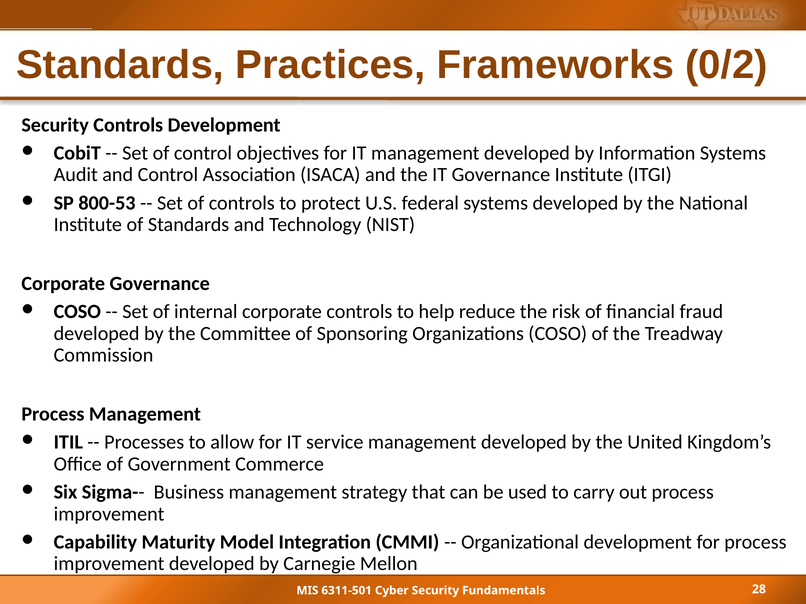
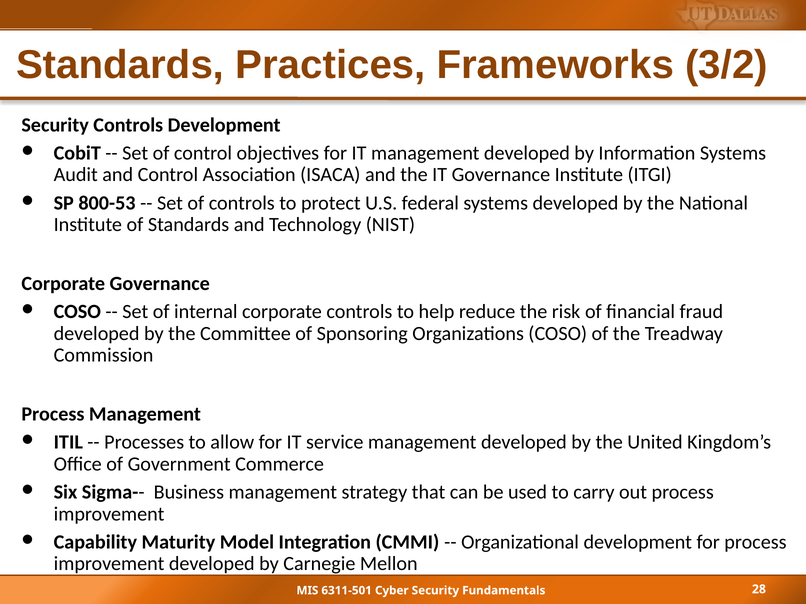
0/2: 0/2 -> 3/2
